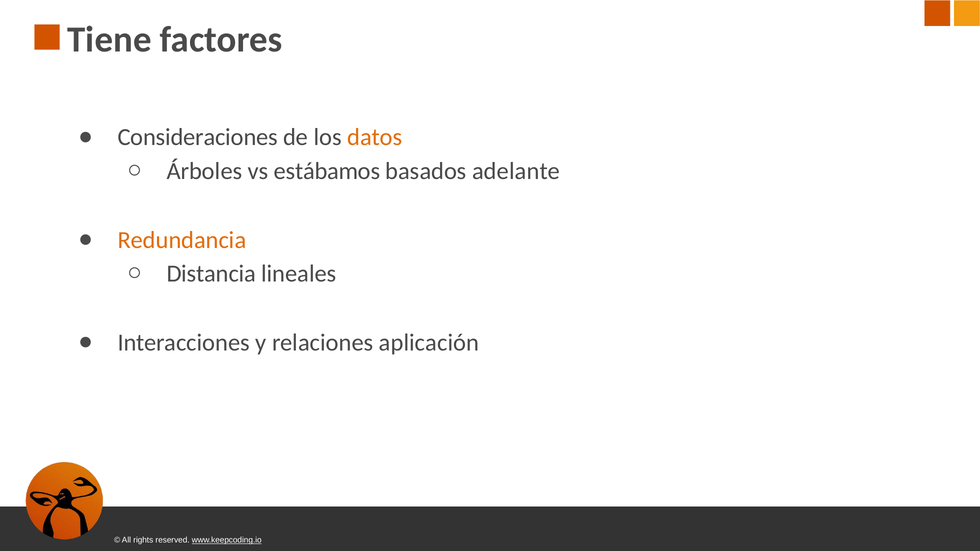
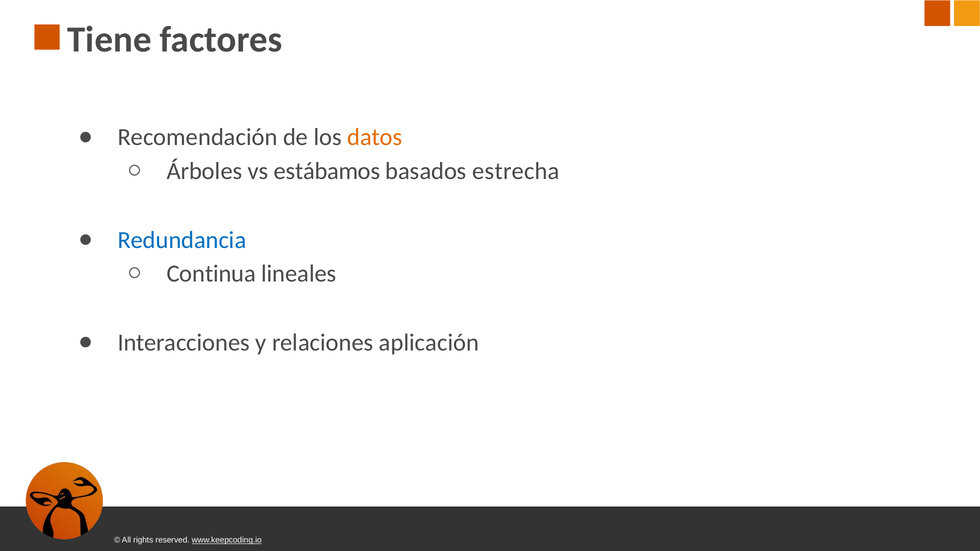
Consideraciones: Consideraciones -> Recomendación
adelante: adelante -> estrecha
Redundancia colour: orange -> blue
Distancia: Distancia -> Continua
